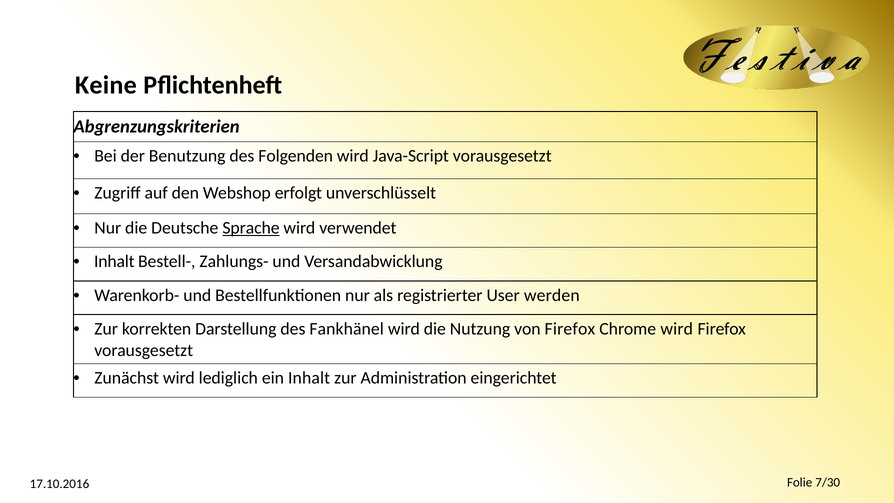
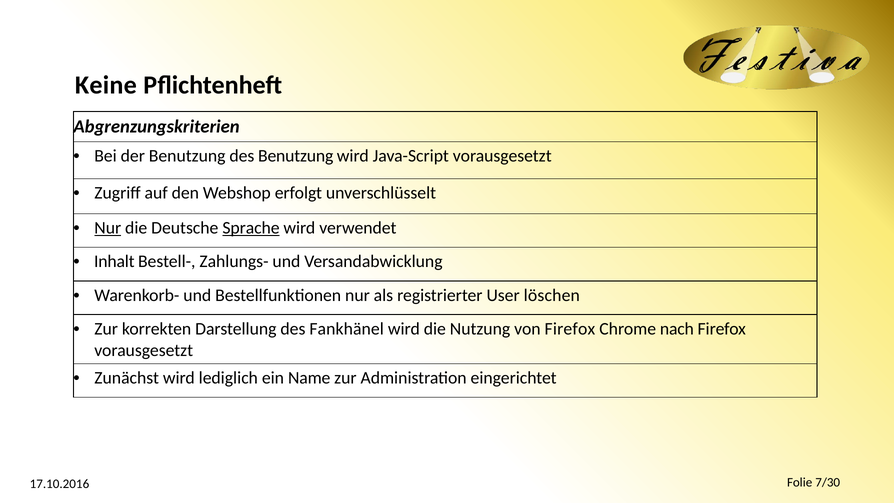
des Folgenden: Folgenden -> Benutzung
Nur at (108, 228) underline: none -> present
werden: werden -> löschen
Chrome wird: wird -> nach
ein Inhalt: Inhalt -> Name
